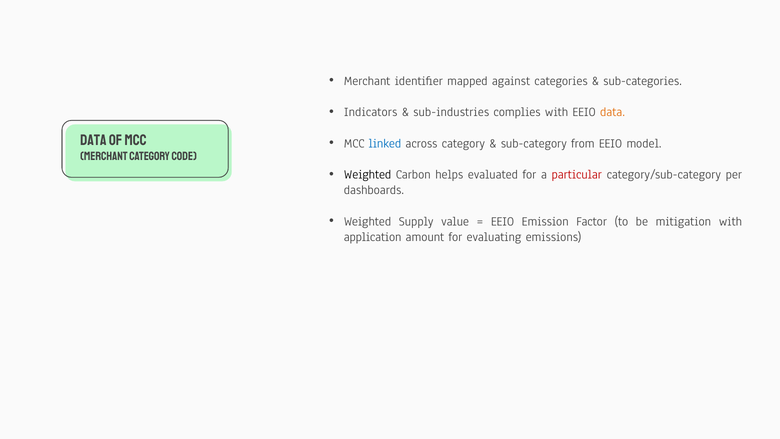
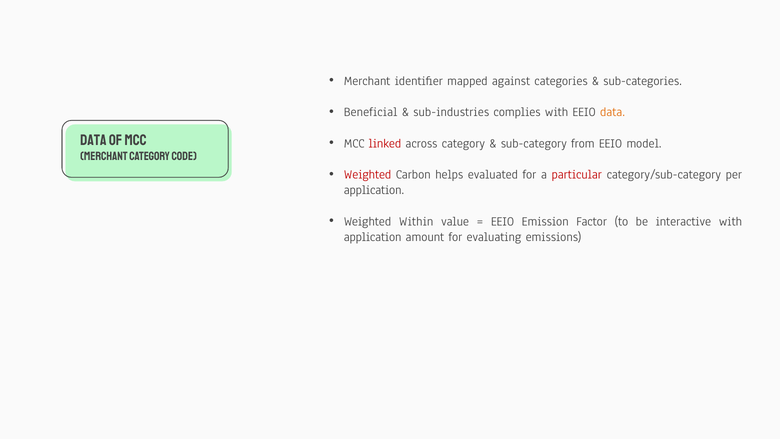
Indicators: Indicators -> Beneficial
linked colour: blue -> red
Weighted at (368, 174) colour: black -> red
dashboards at (374, 190): dashboards -> application
Supply: Supply -> Within
mitigation: mitigation -> interactive
